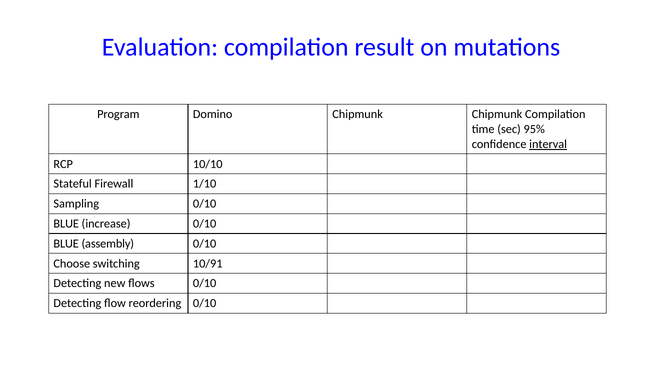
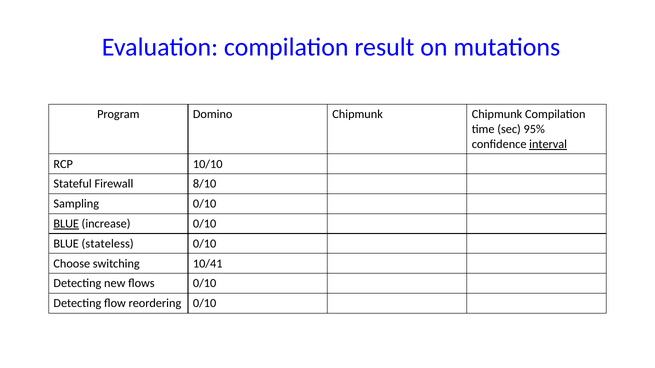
1/10: 1/10 -> 8/10
BLUE at (66, 224) underline: none -> present
assembly: assembly -> stateless
10/91: 10/91 -> 10/41
